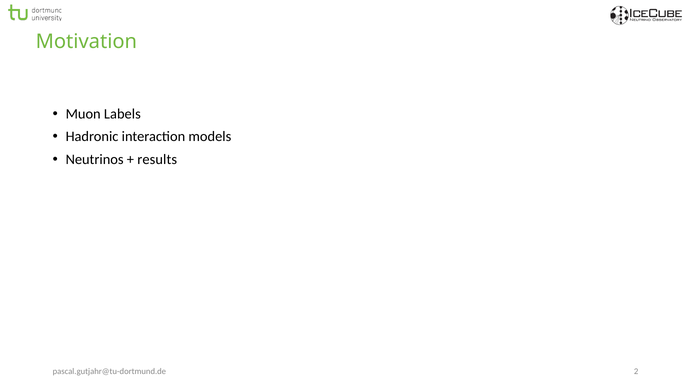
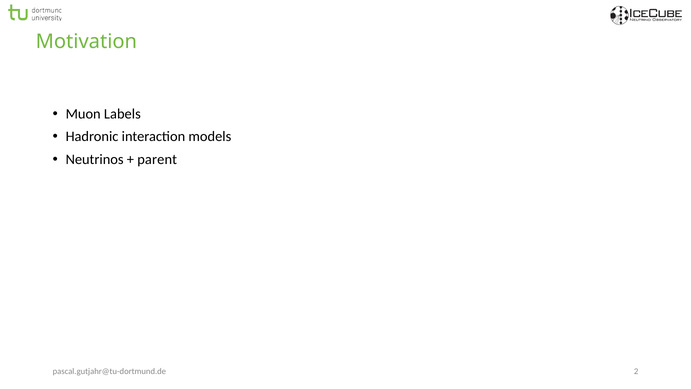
results: results -> parent
